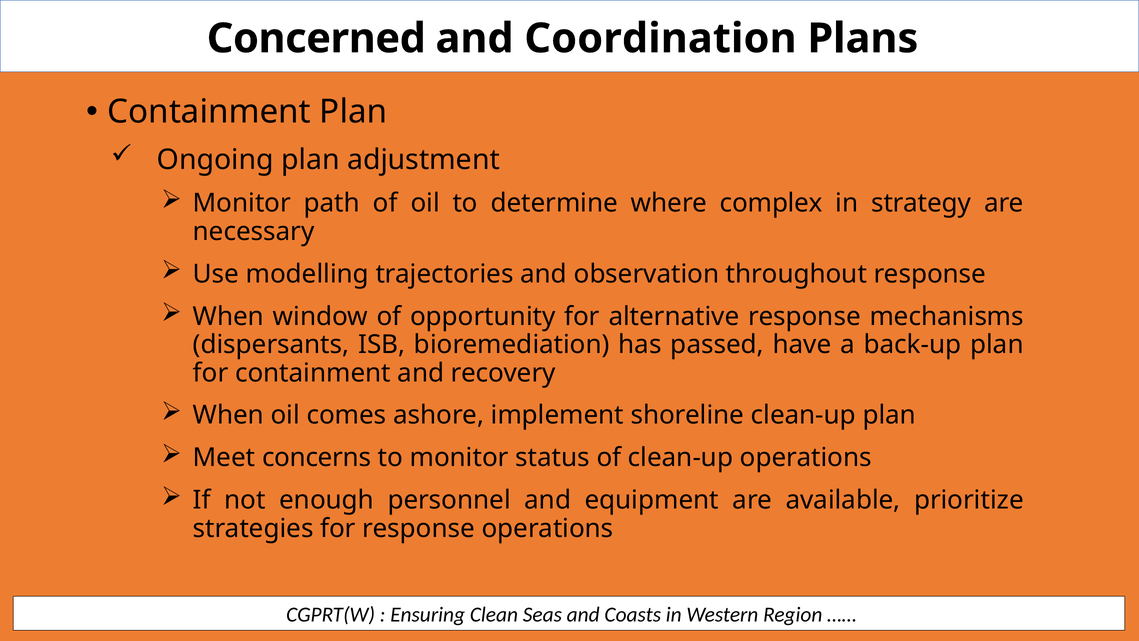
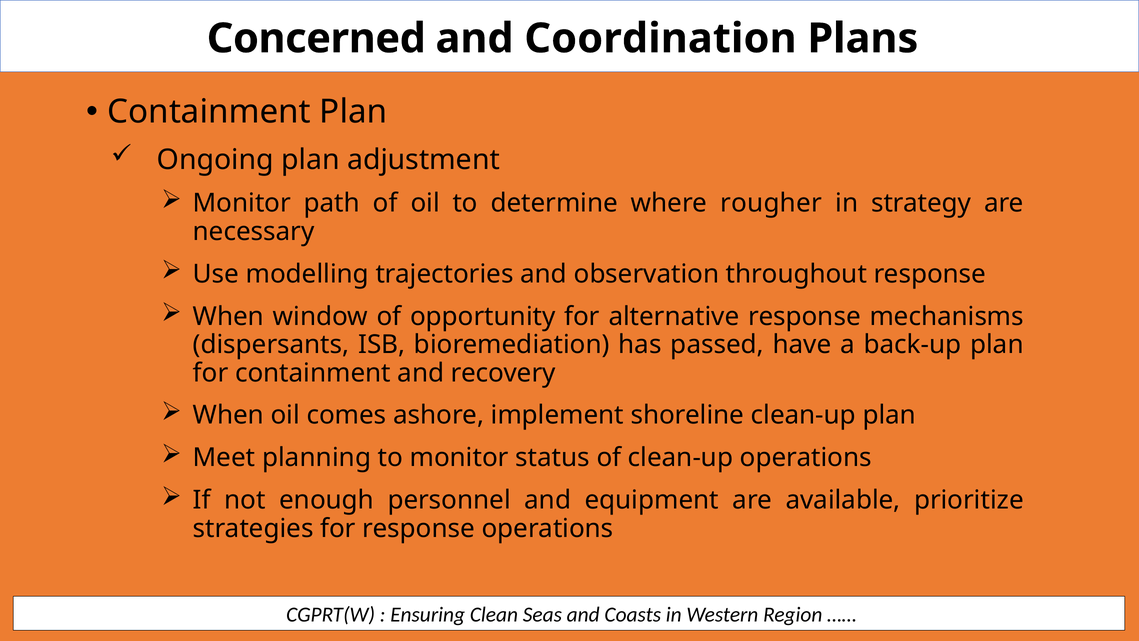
complex: complex -> rougher
concerns: concerns -> planning
